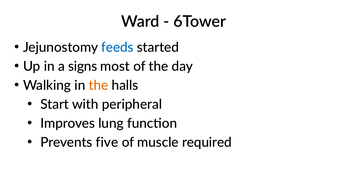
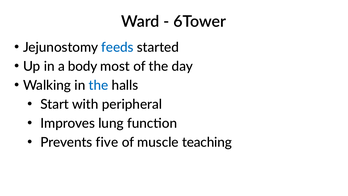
signs: signs -> body
the at (99, 85) colour: orange -> blue
required: required -> teaching
